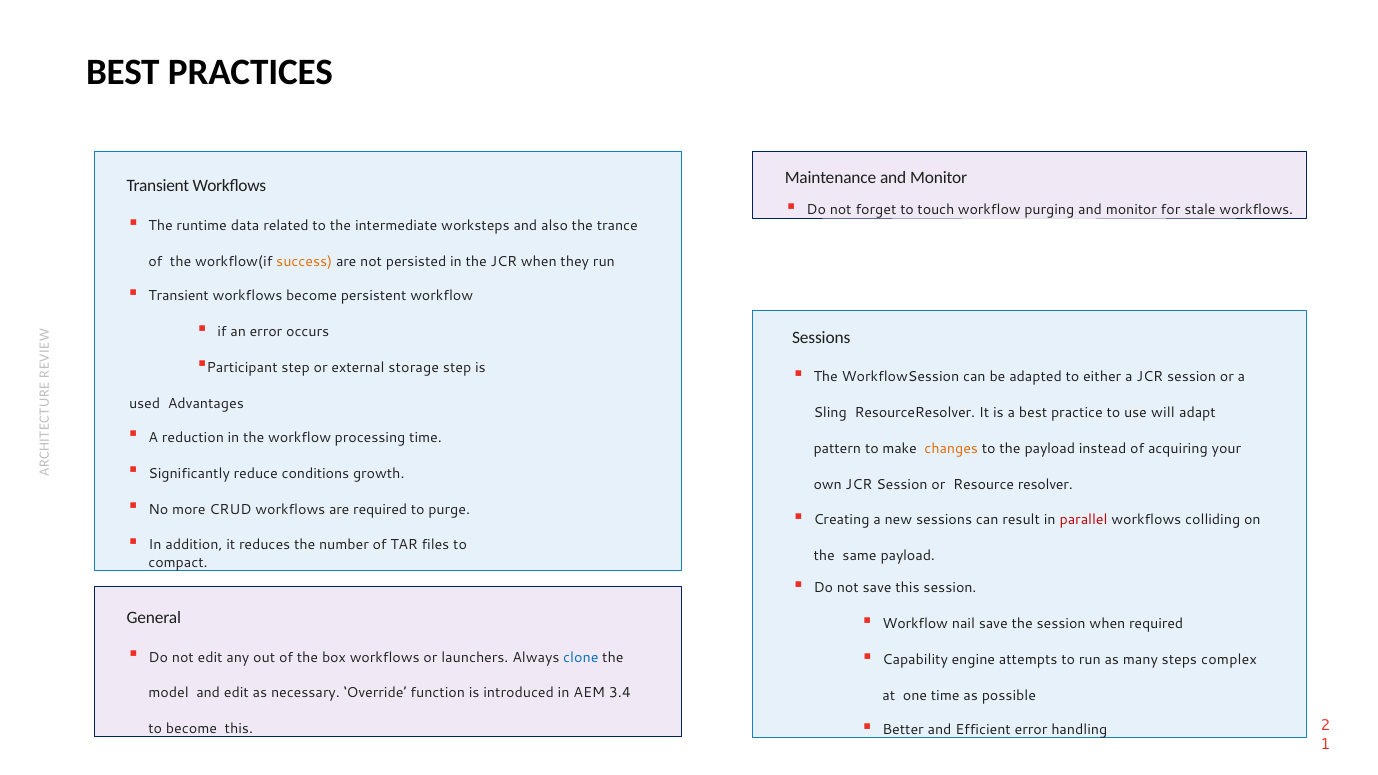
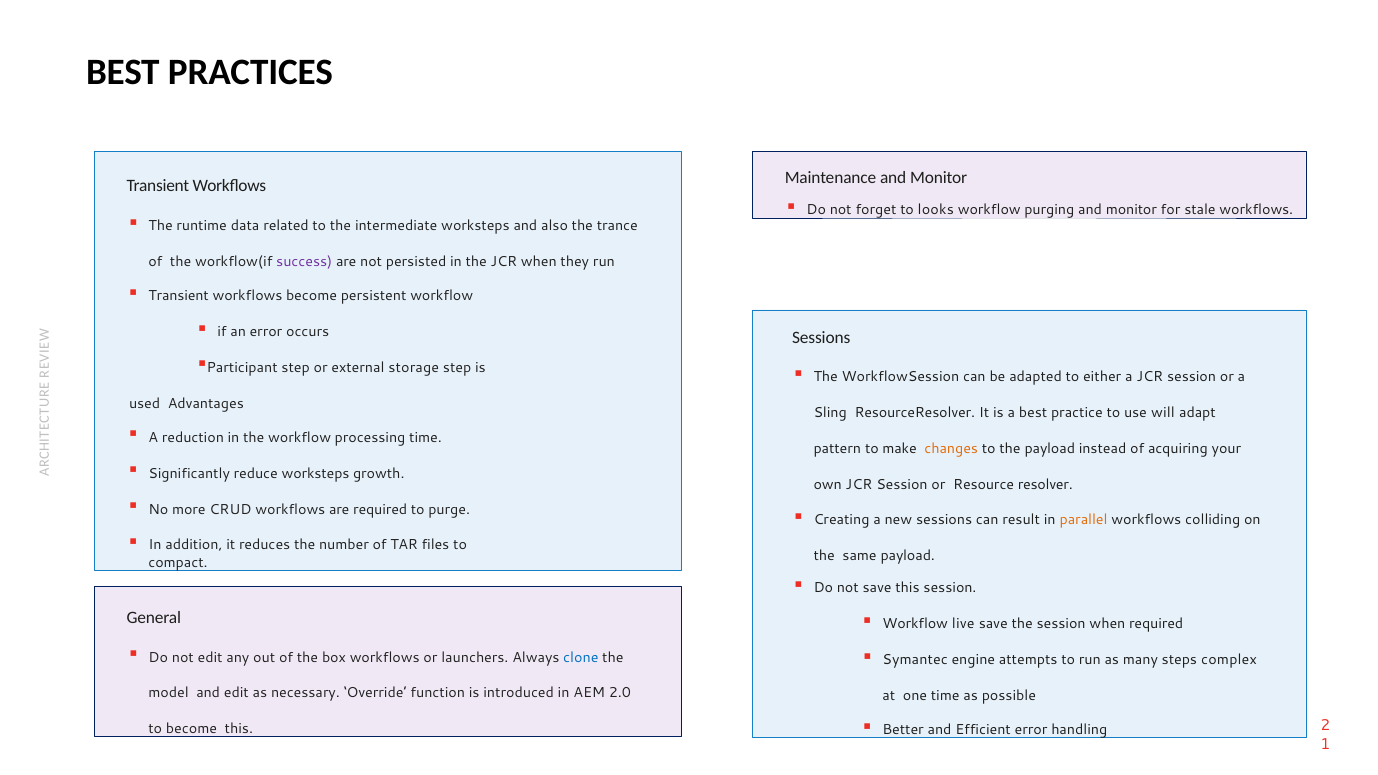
touch: touch -> looks
success colour: orange -> purple
reduce conditions: conditions -> worksteps
parallel colour: red -> orange
nail: nail -> live
Capability: Capability -> Symantec
3.4: 3.4 -> 2.0
